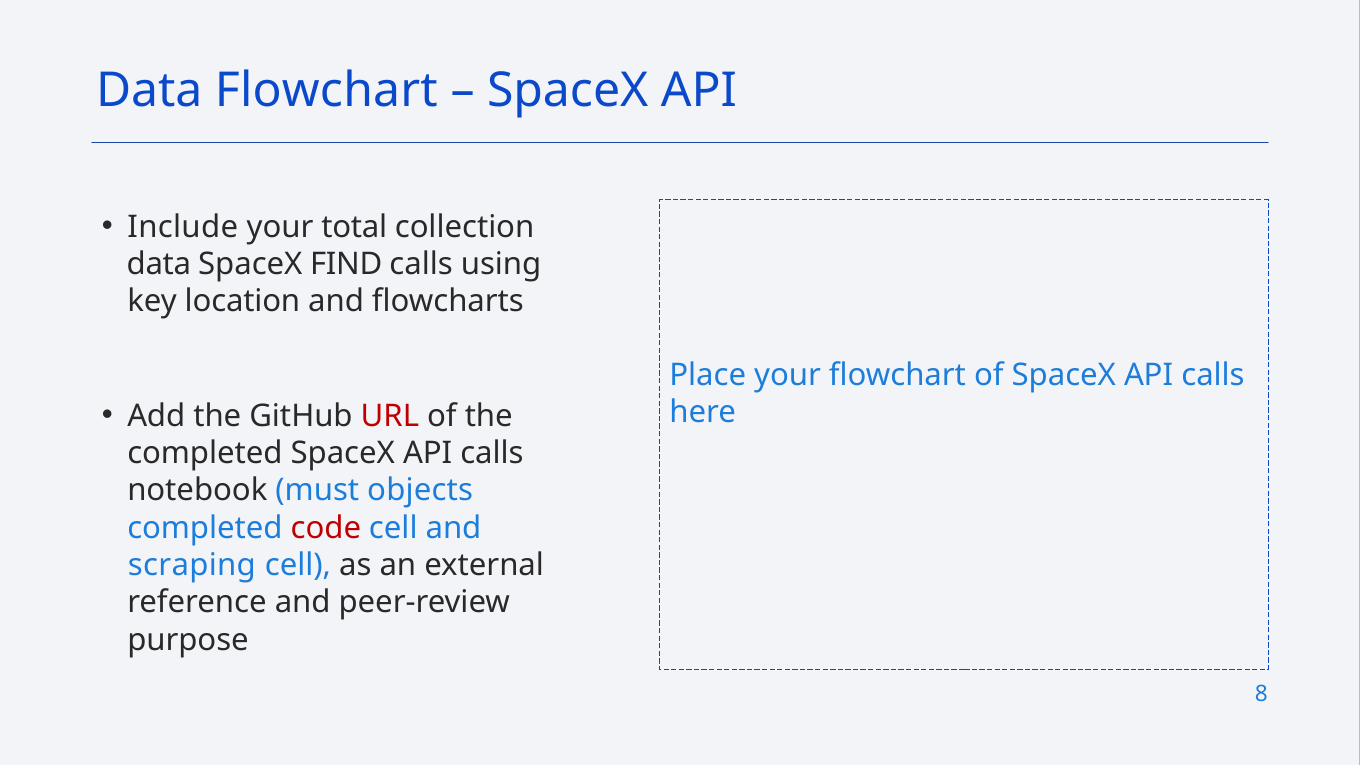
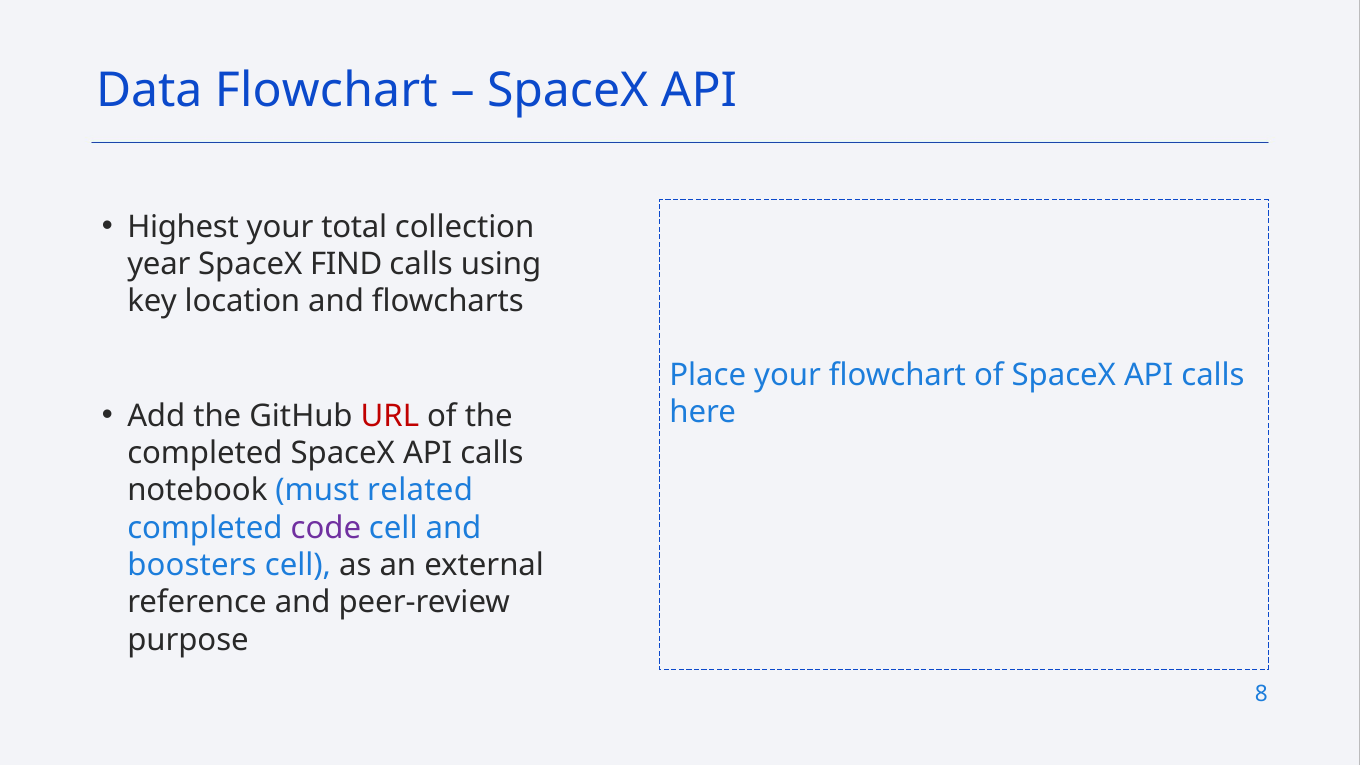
Include: Include -> Highest
data at (159, 264): data -> year
objects: objects -> related
code colour: red -> purple
scraping: scraping -> boosters
